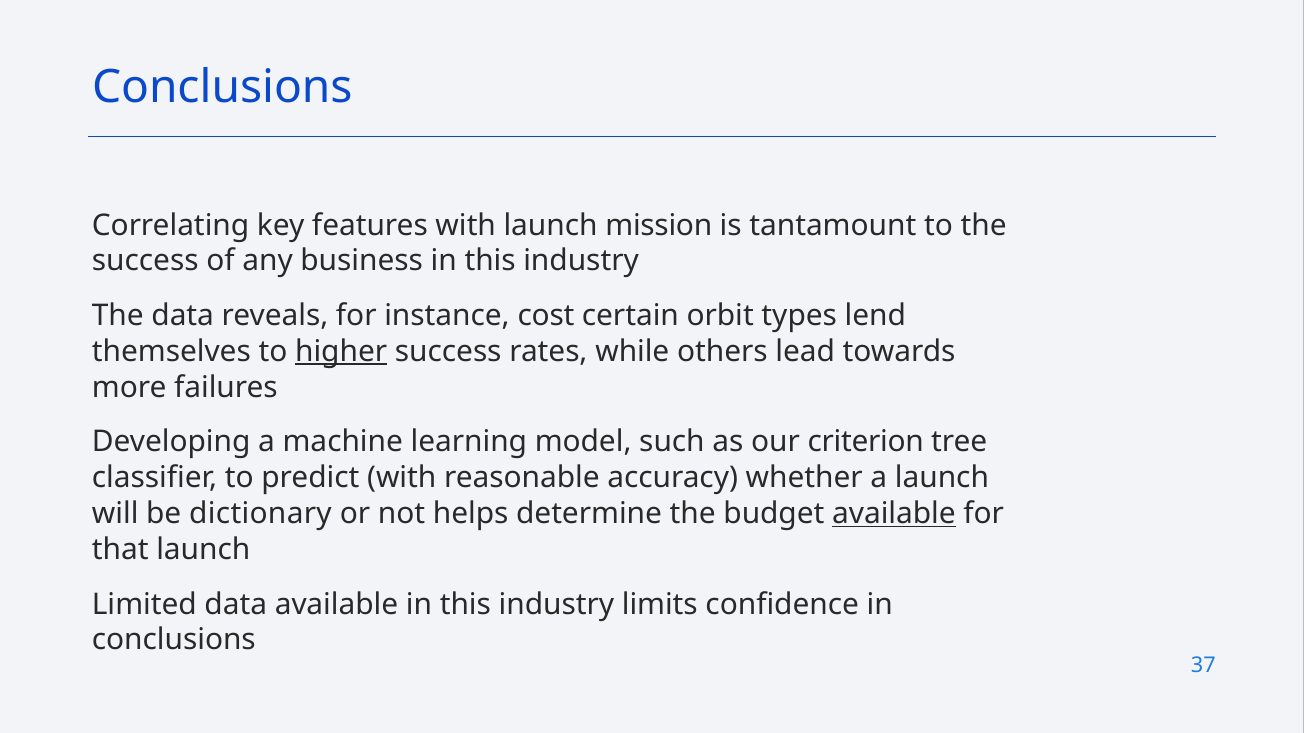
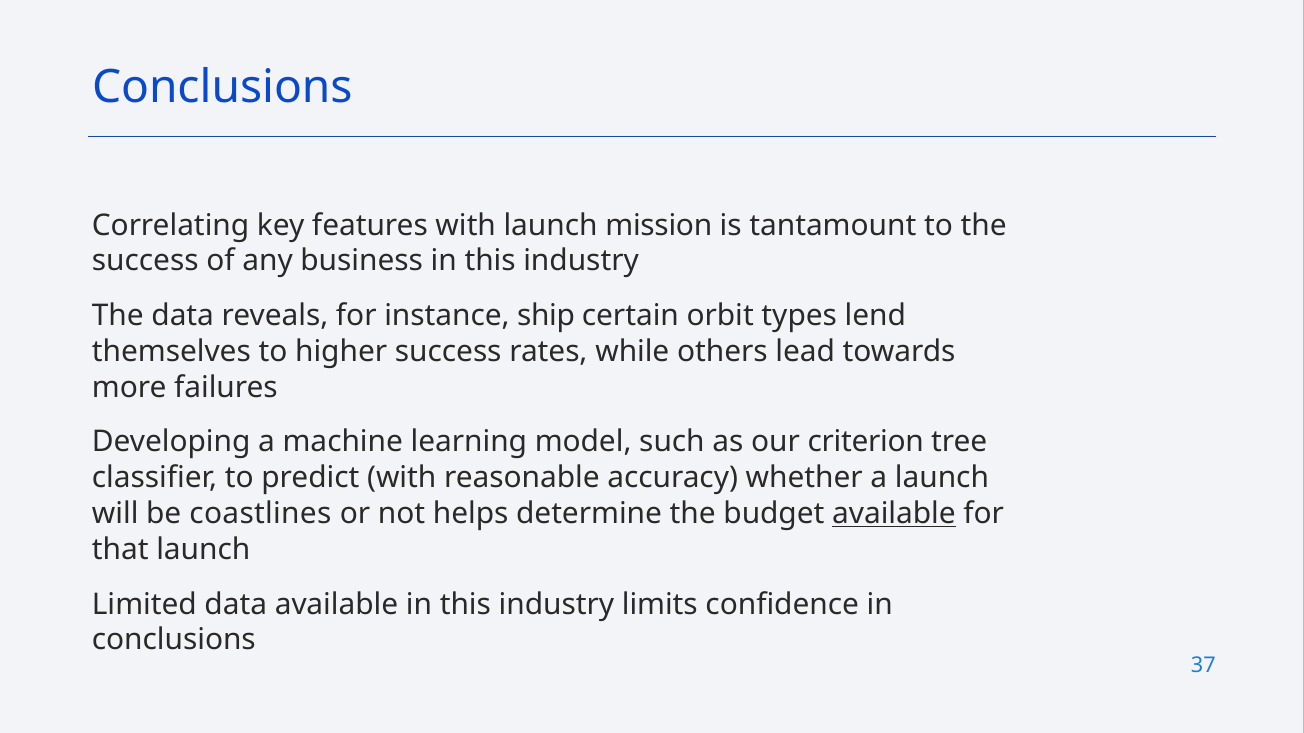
cost: cost -> ship
higher underline: present -> none
dictionary: dictionary -> coastlines
